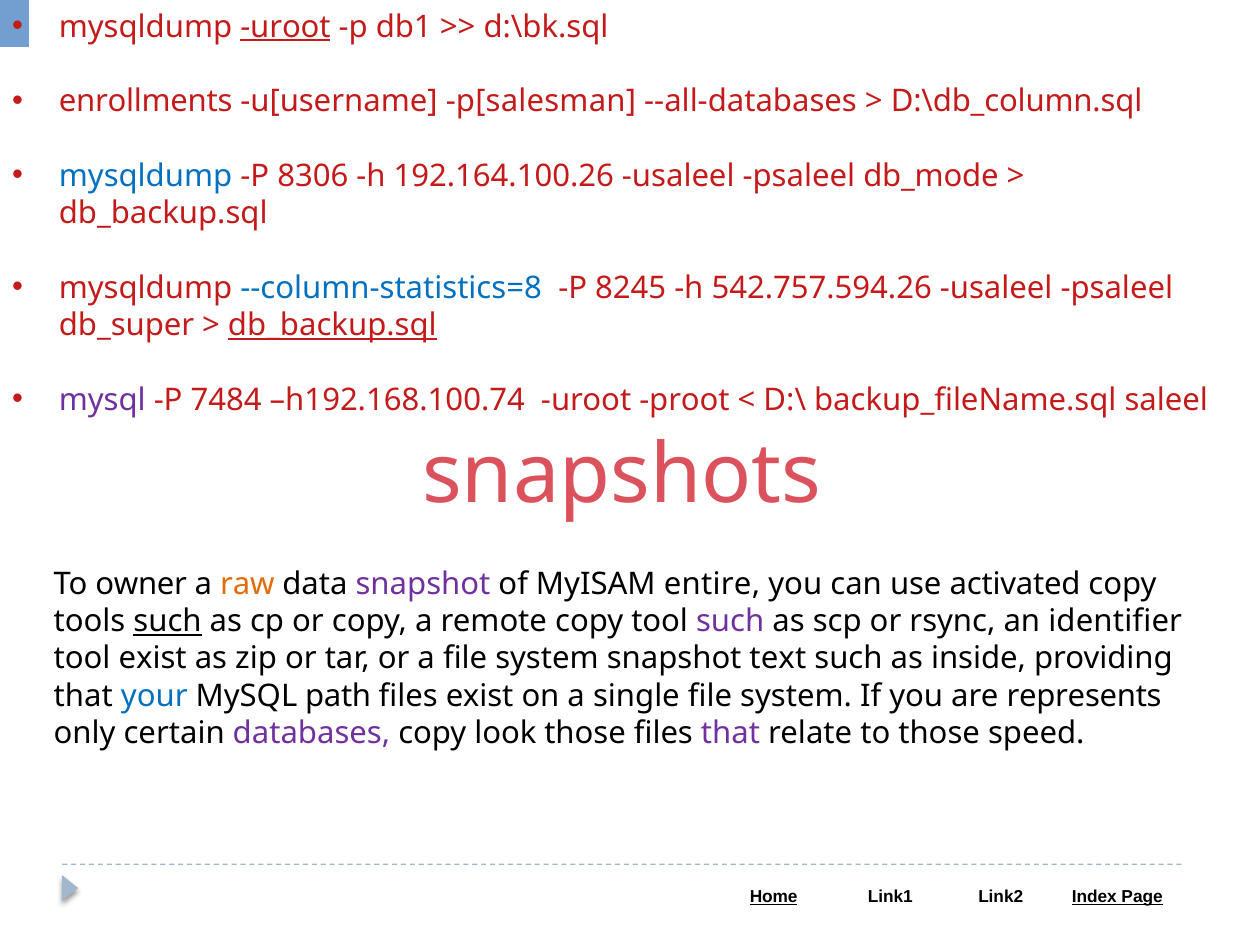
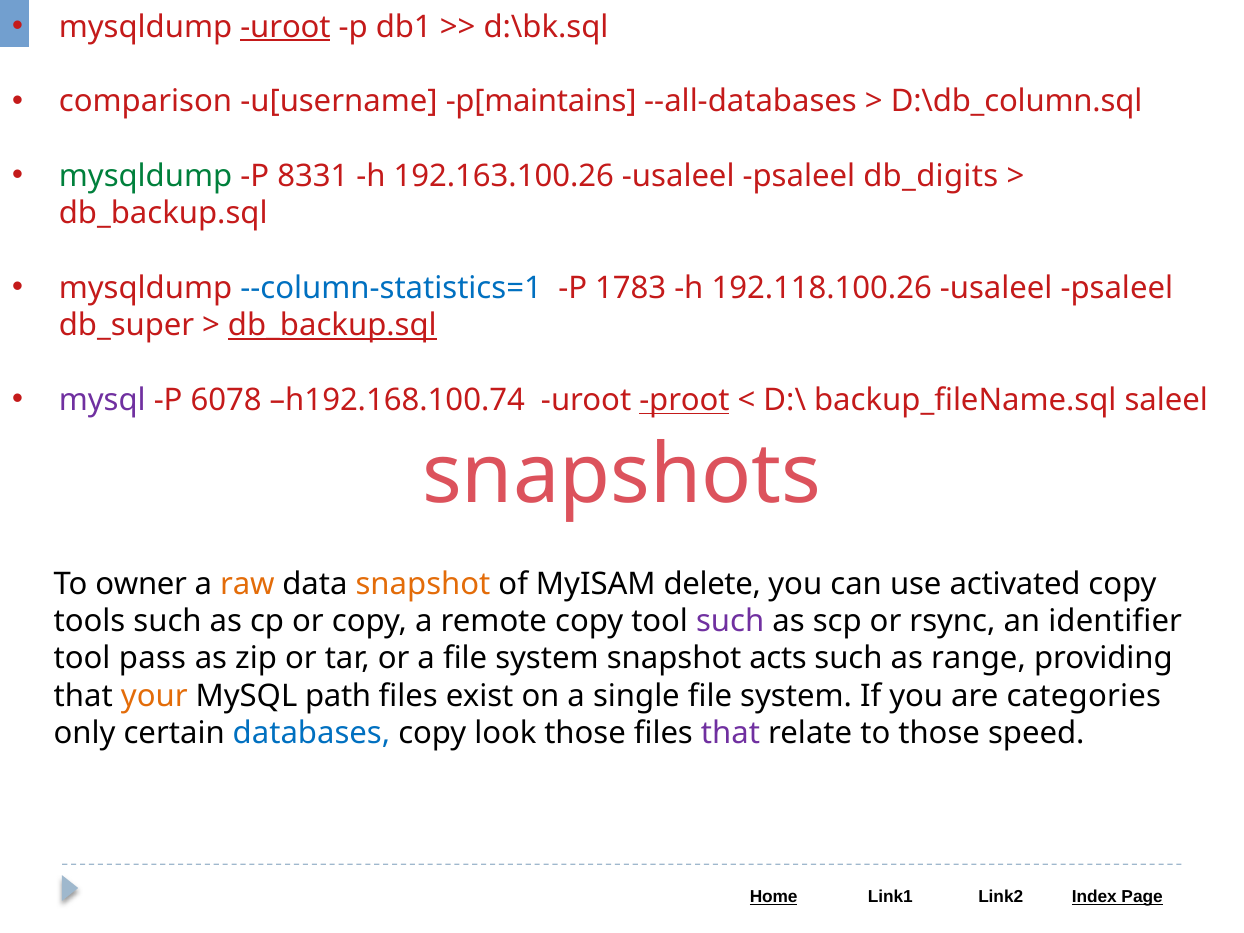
enrollments: enrollments -> comparison
p[salesman: p[salesman -> p[maintains
mysqldump at (146, 176) colour: blue -> green
8306: 8306 -> 8331
192.164.100.26: 192.164.100.26 -> 192.163.100.26
db_mode: db_mode -> db_digits
--column-statistics=8: --column-statistics=8 -> --column-statistics=1
8245: 8245 -> 1783
542.757.594.26: 542.757.594.26 -> 192.118.100.26
7484: 7484 -> 6078
proot underline: none -> present
snapshot at (423, 584) colour: purple -> orange
entire: entire -> delete
such at (168, 621) underline: present -> none
tool exist: exist -> pass
text: text -> acts
inside: inside -> range
your colour: blue -> orange
represents: represents -> categories
databases colour: purple -> blue
